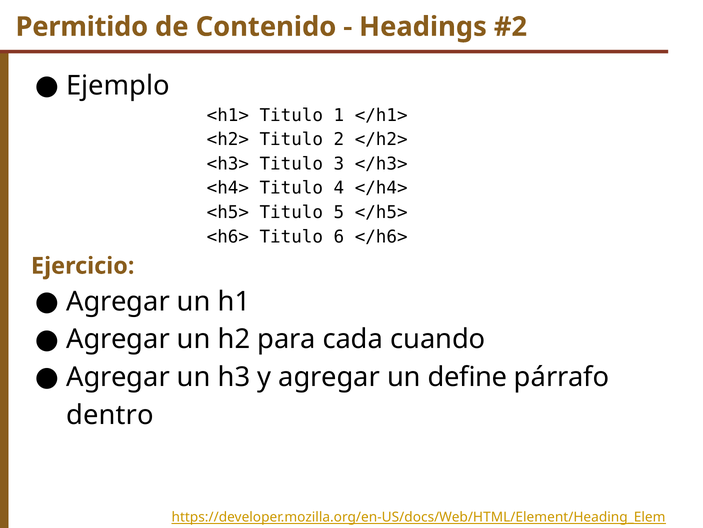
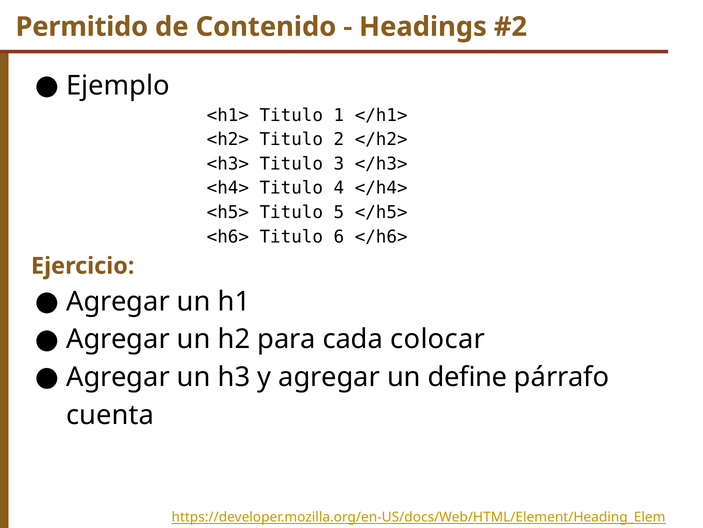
cuando: cuando -> colocar
dentro: dentro -> cuenta
